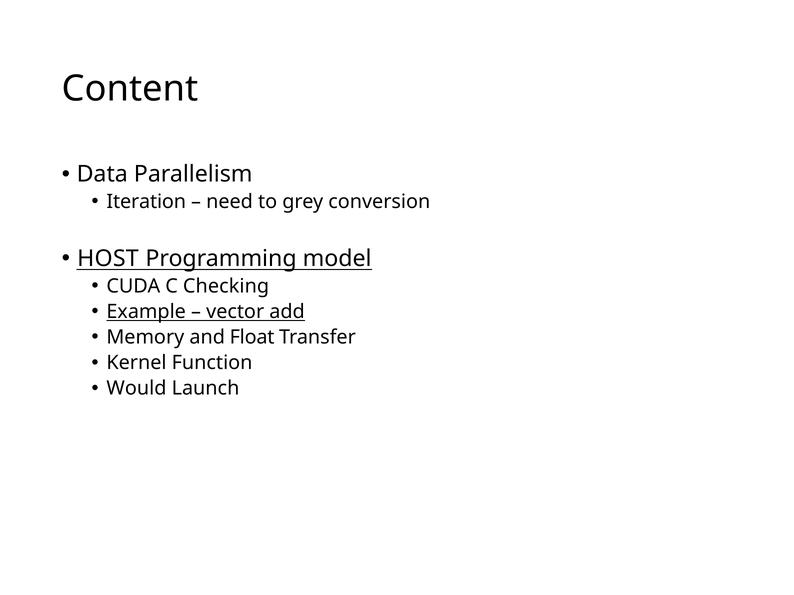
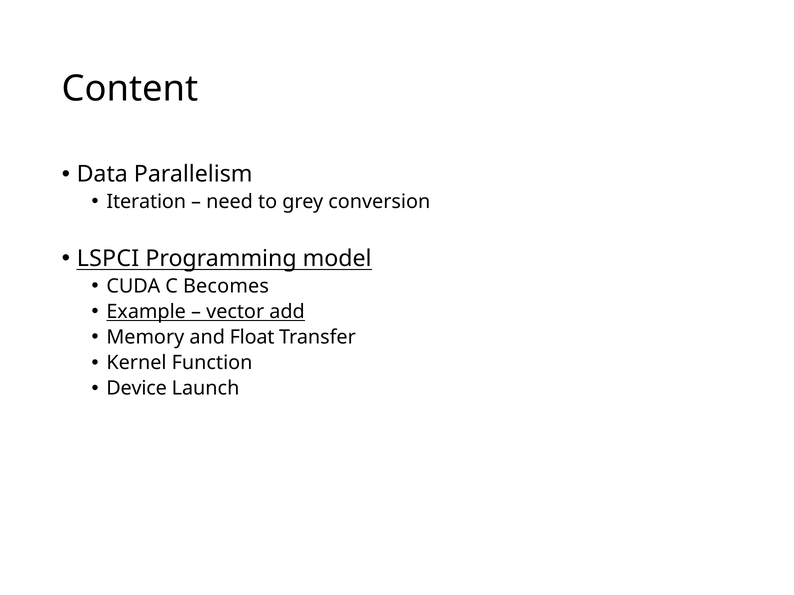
HOST: HOST -> LSPCI
Checking: Checking -> Becomes
Would: Would -> Device
